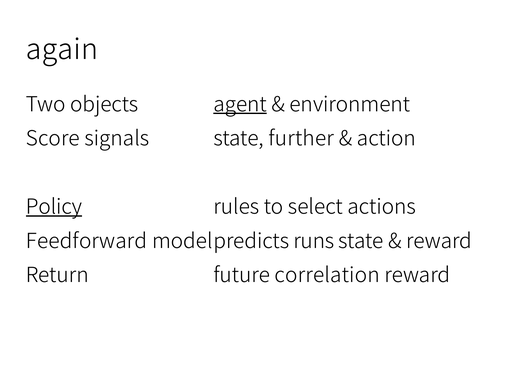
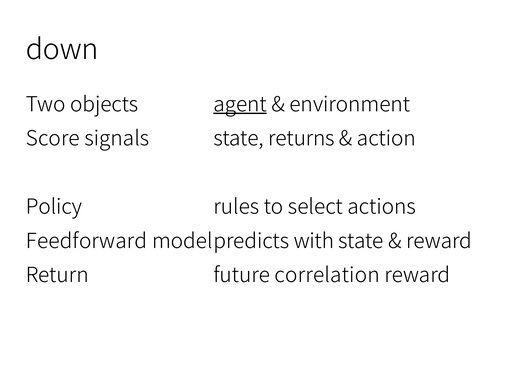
again: again -> down
further: further -> returns
Policy underline: present -> none
runs: runs -> with
